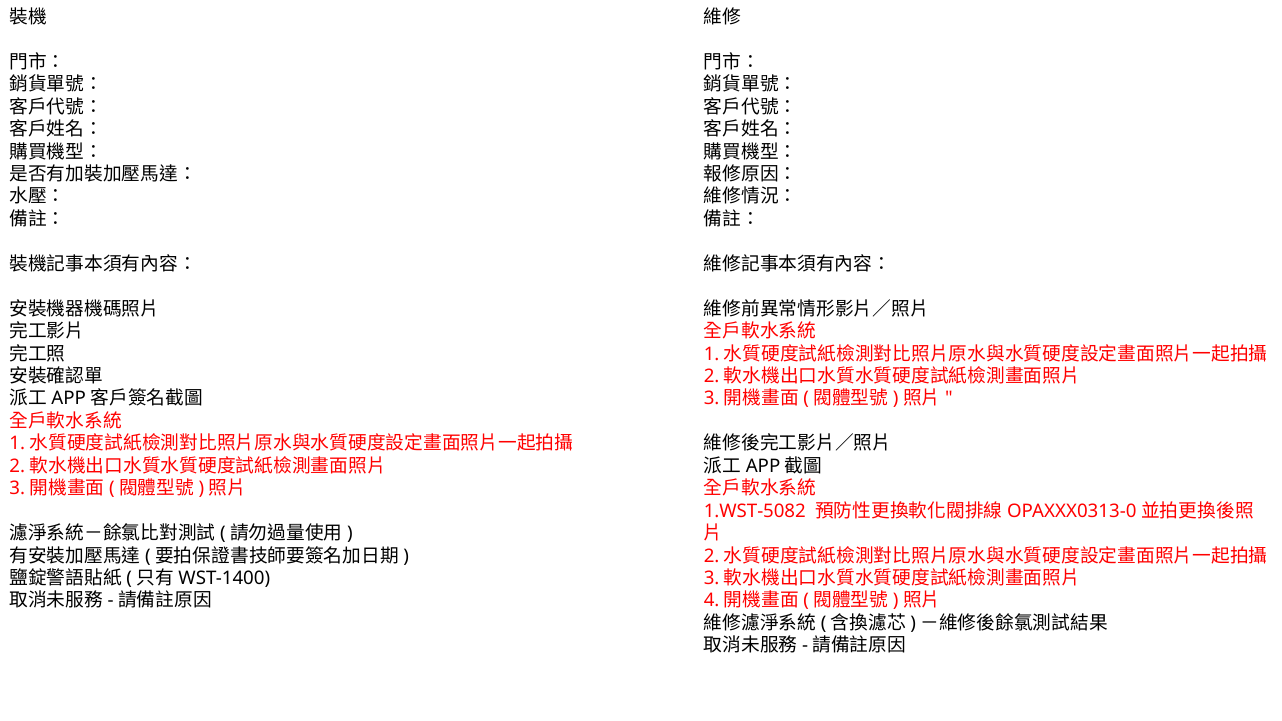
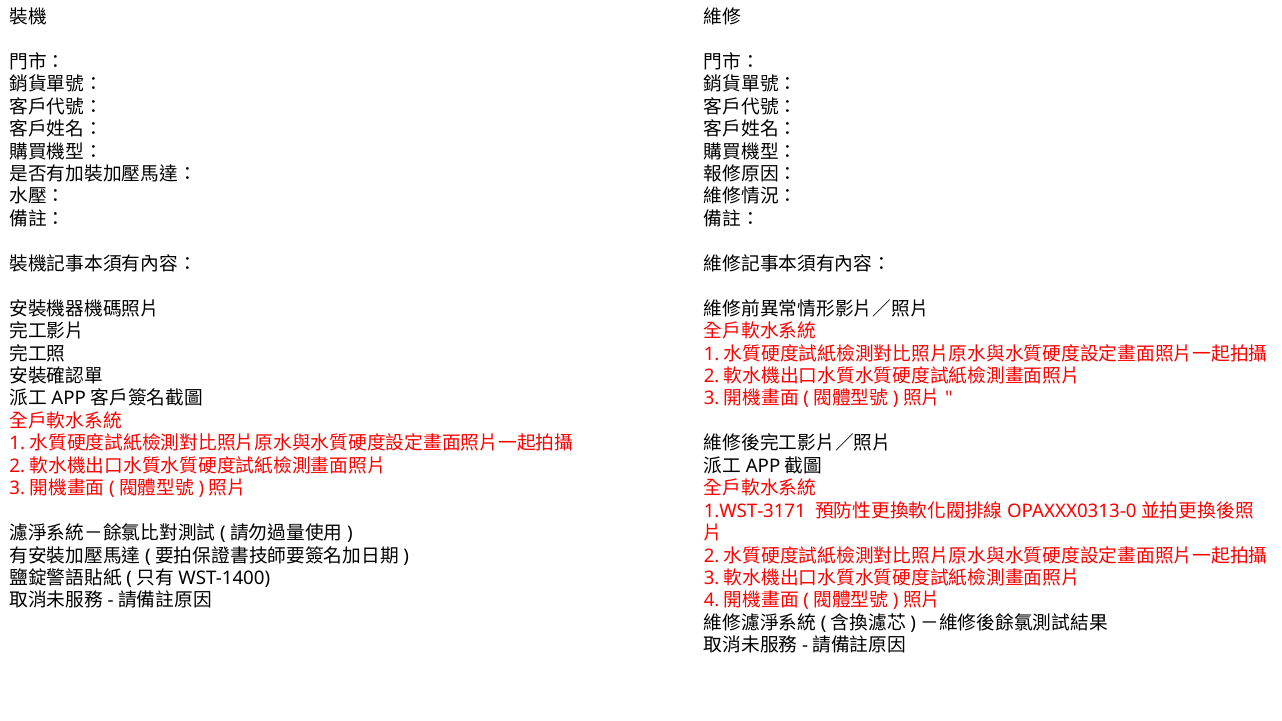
1.WST-5082: 1.WST-5082 -> 1.WST-3171
